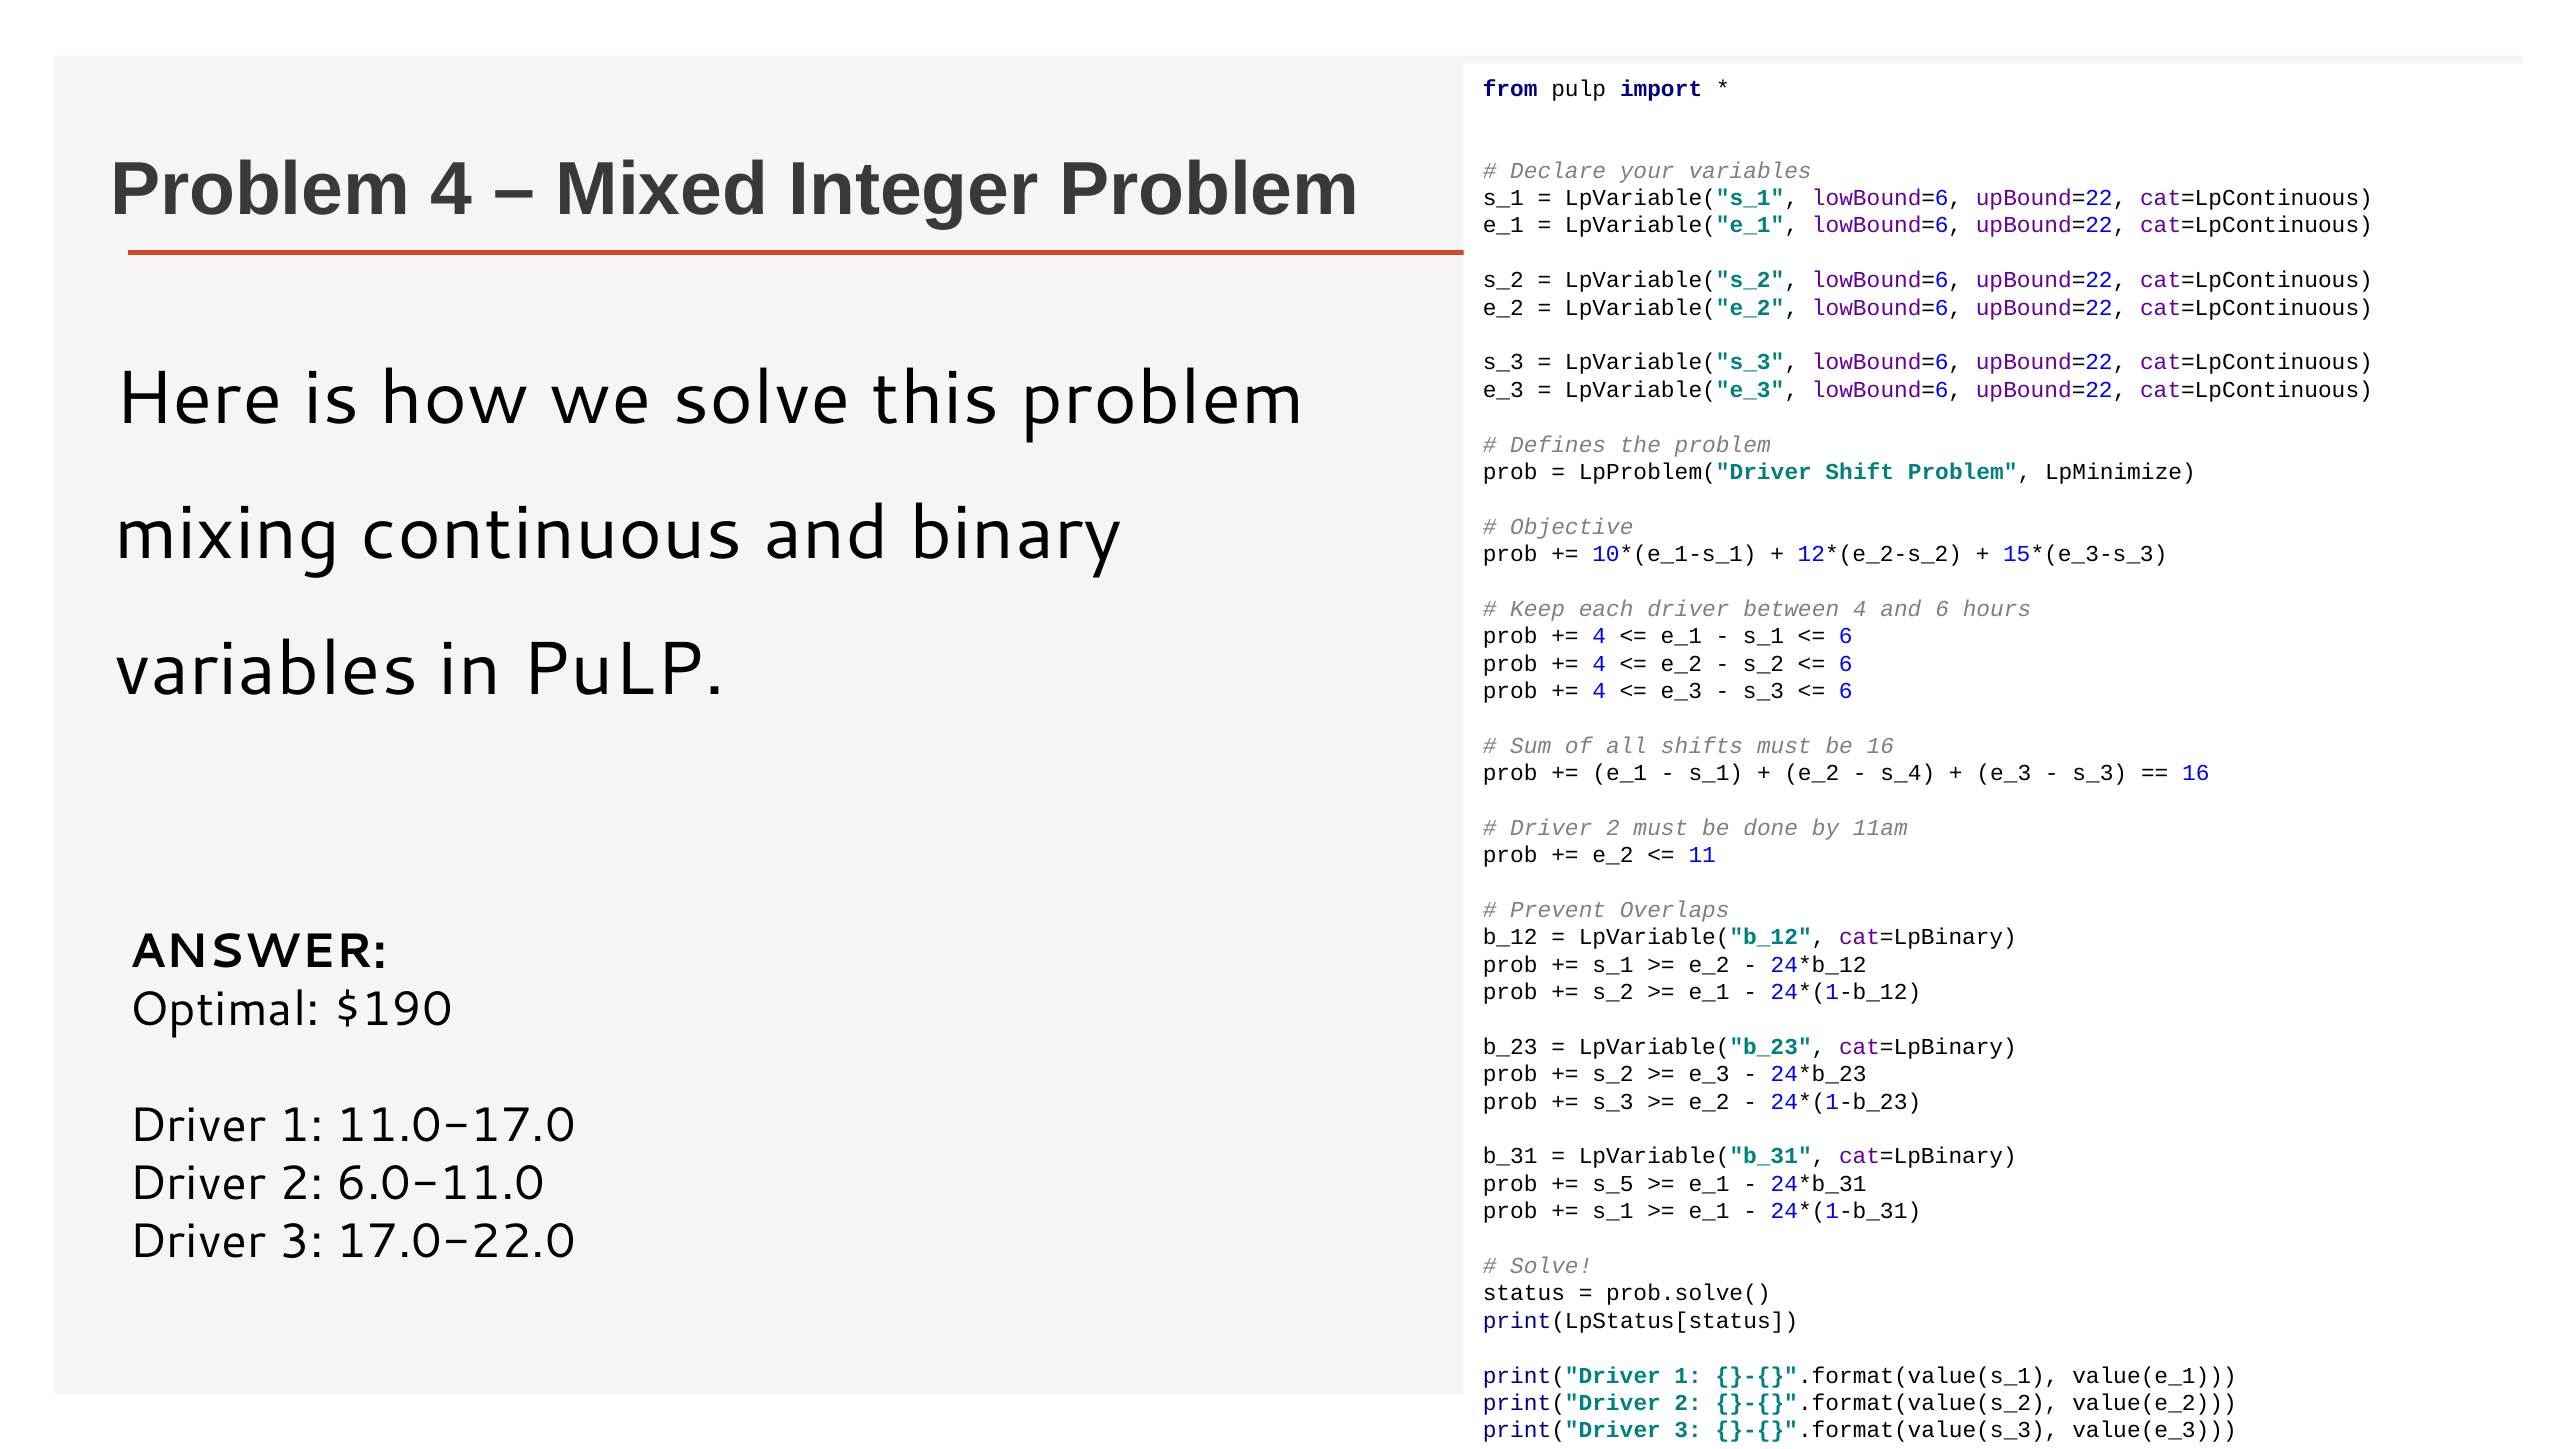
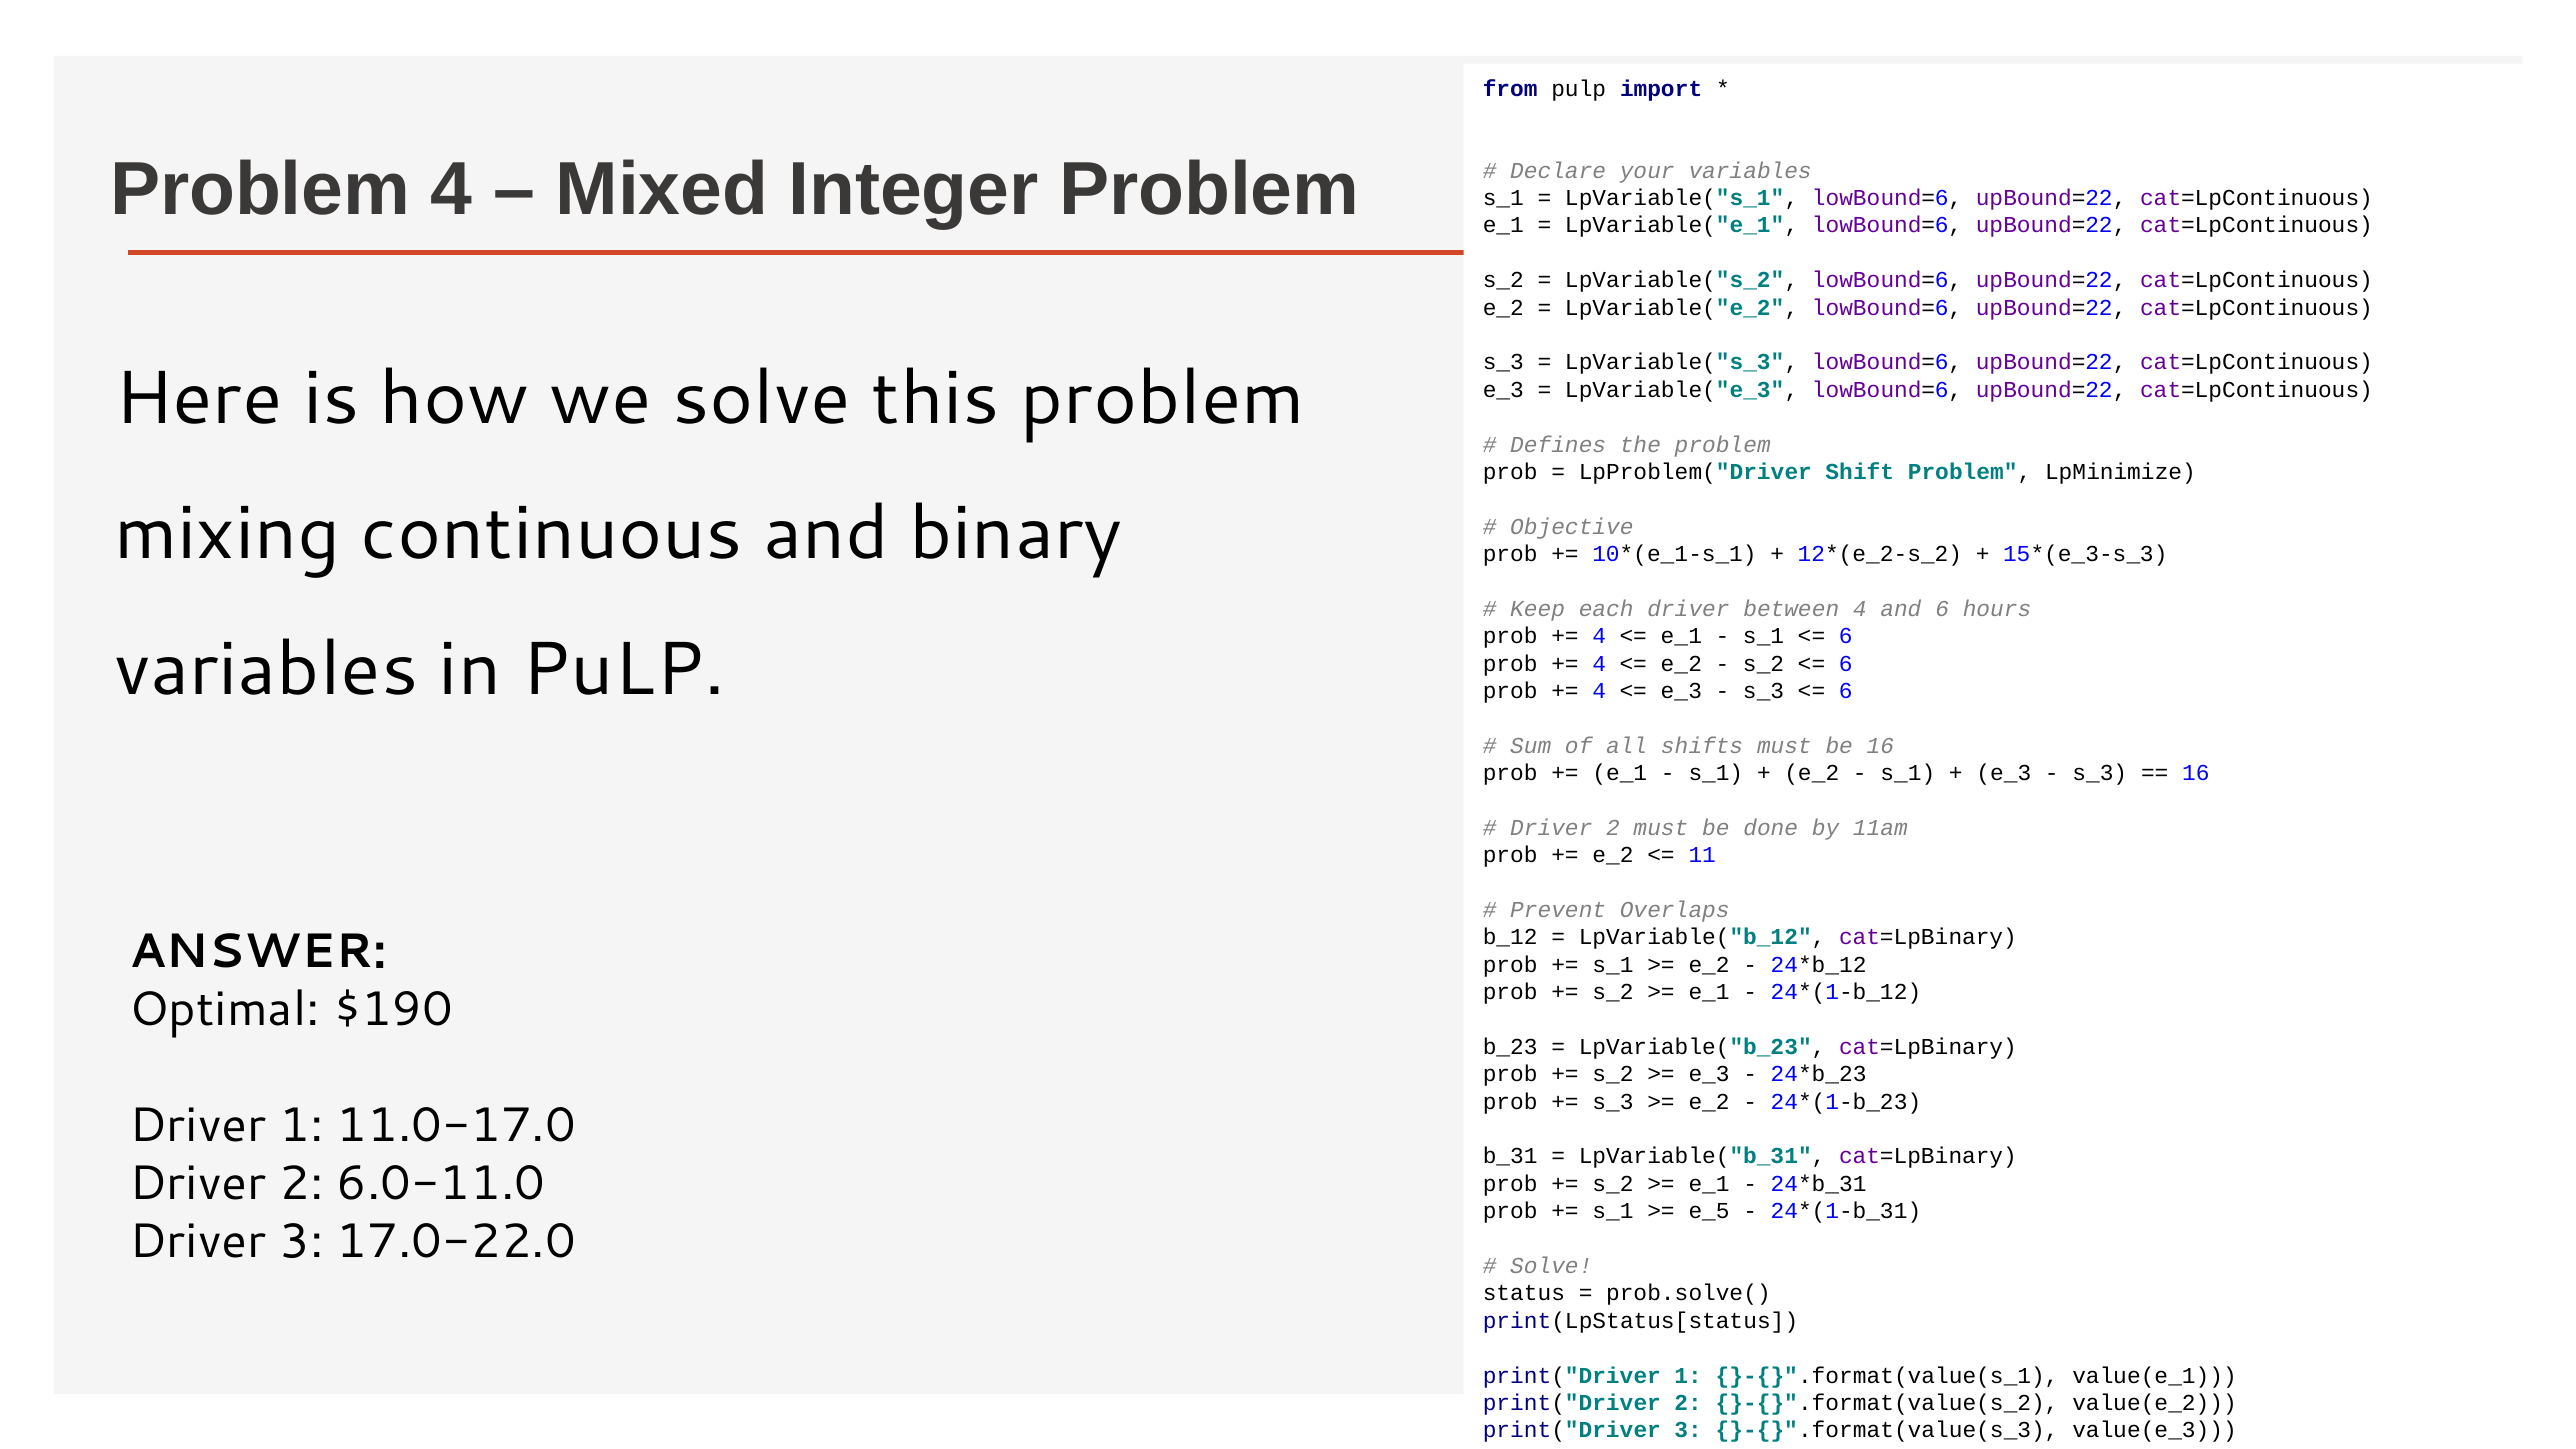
s_4 at (1908, 773): s_4 -> s_1
s_5 at (1613, 1184): s_5 -> s_2
e_1 at (1709, 1211): e_1 -> e_5
